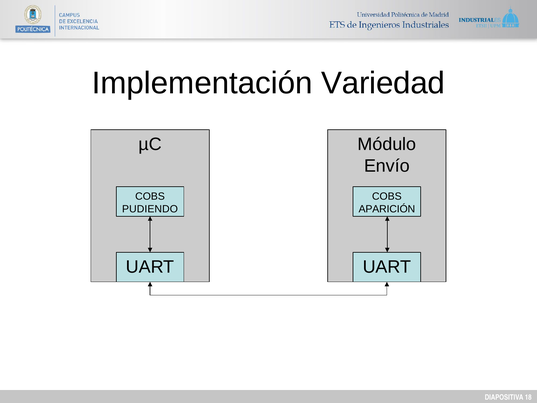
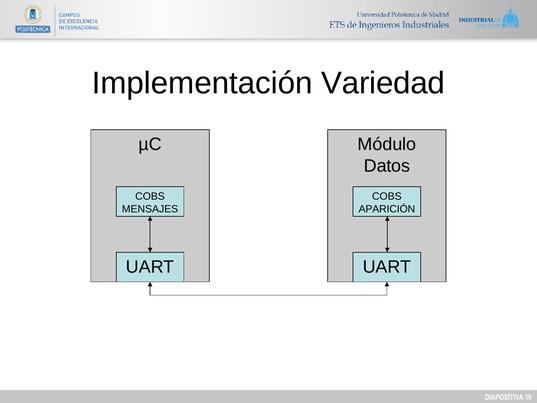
Envío: Envío -> Datos
PUDIENDO: PUDIENDO -> MENSAJES
